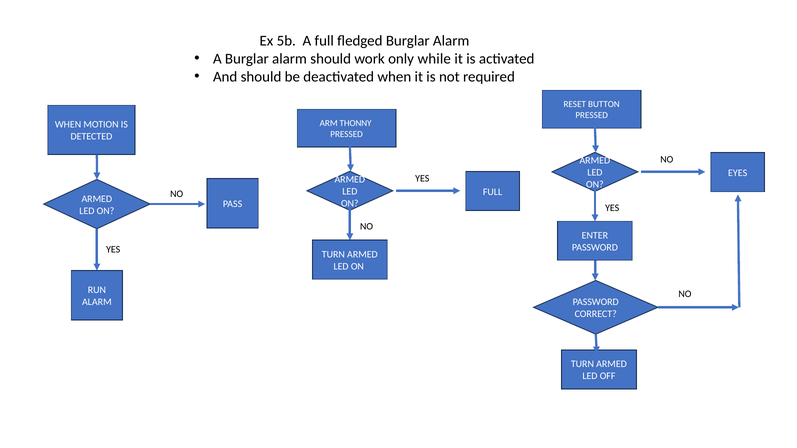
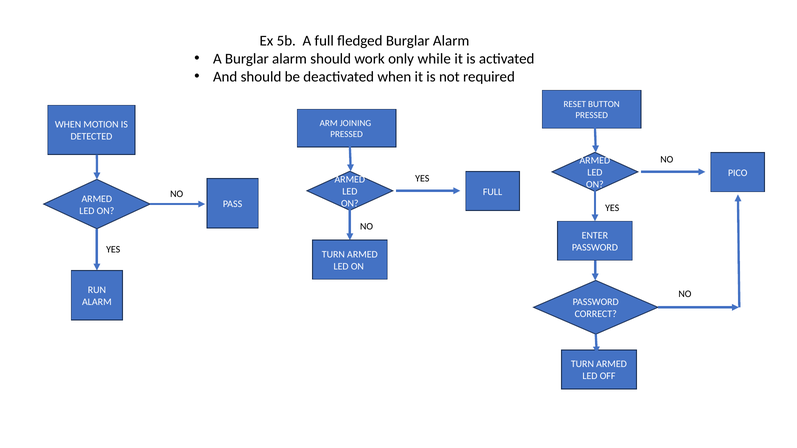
THONNY: THONNY -> JOINING
EYES: EYES -> PICO
